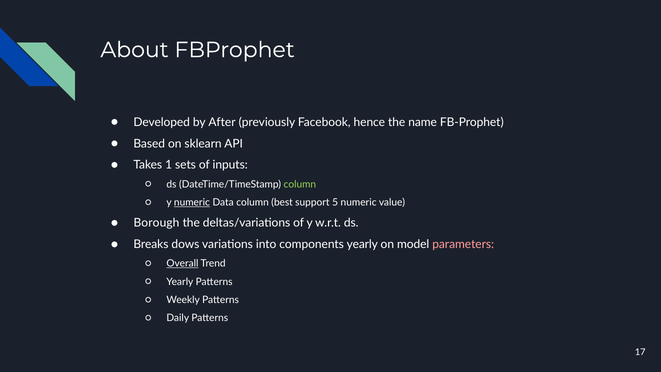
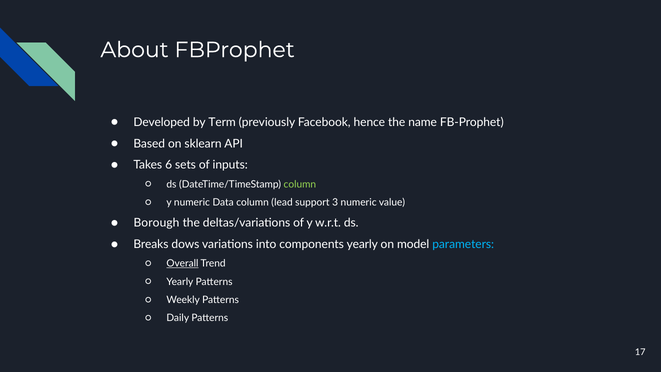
After: After -> Term
1: 1 -> 6
numeric at (192, 202) underline: present -> none
best: best -> lead
5: 5 -> 3
parameters colour: pink -> light blue
